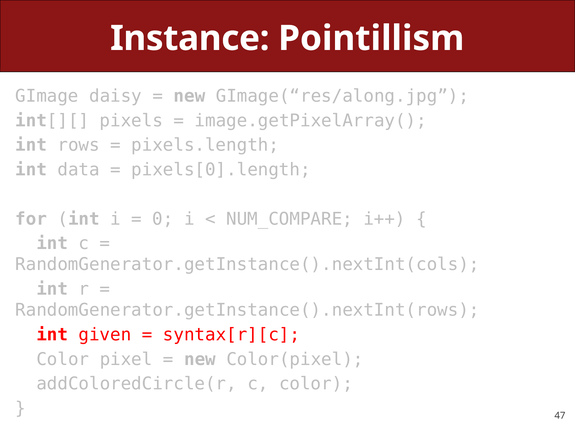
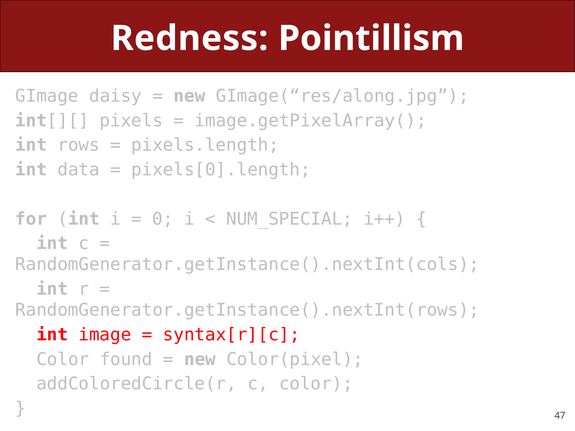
Instance: Instance -> Redness
NUM_COMPARE: NUM_COMPARE -> NUM_SPECIAL
given: given -> image
pixel: pixel -> found
